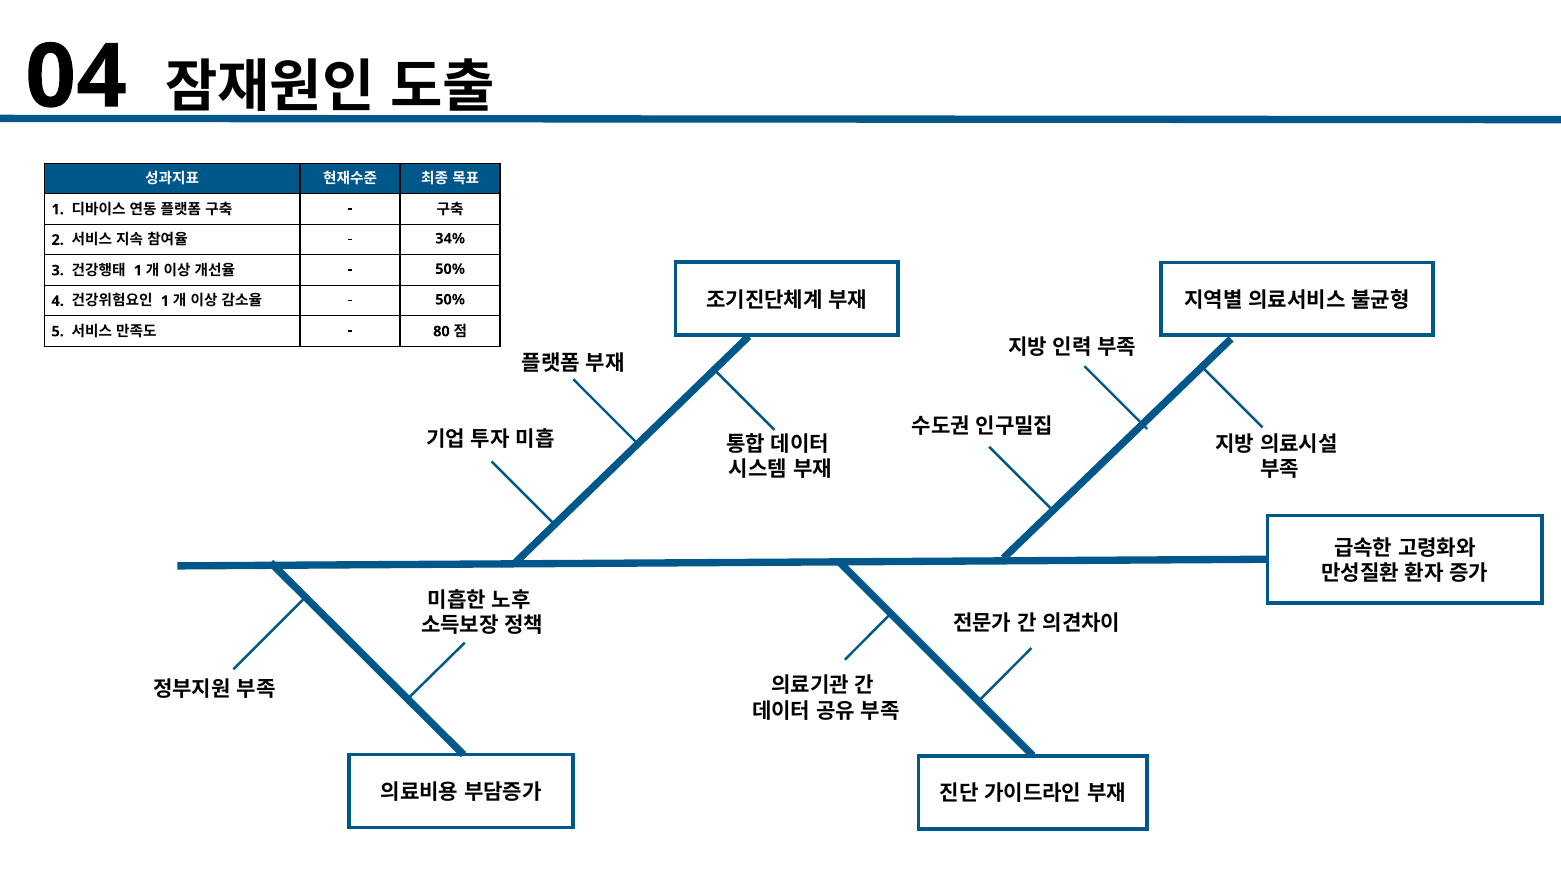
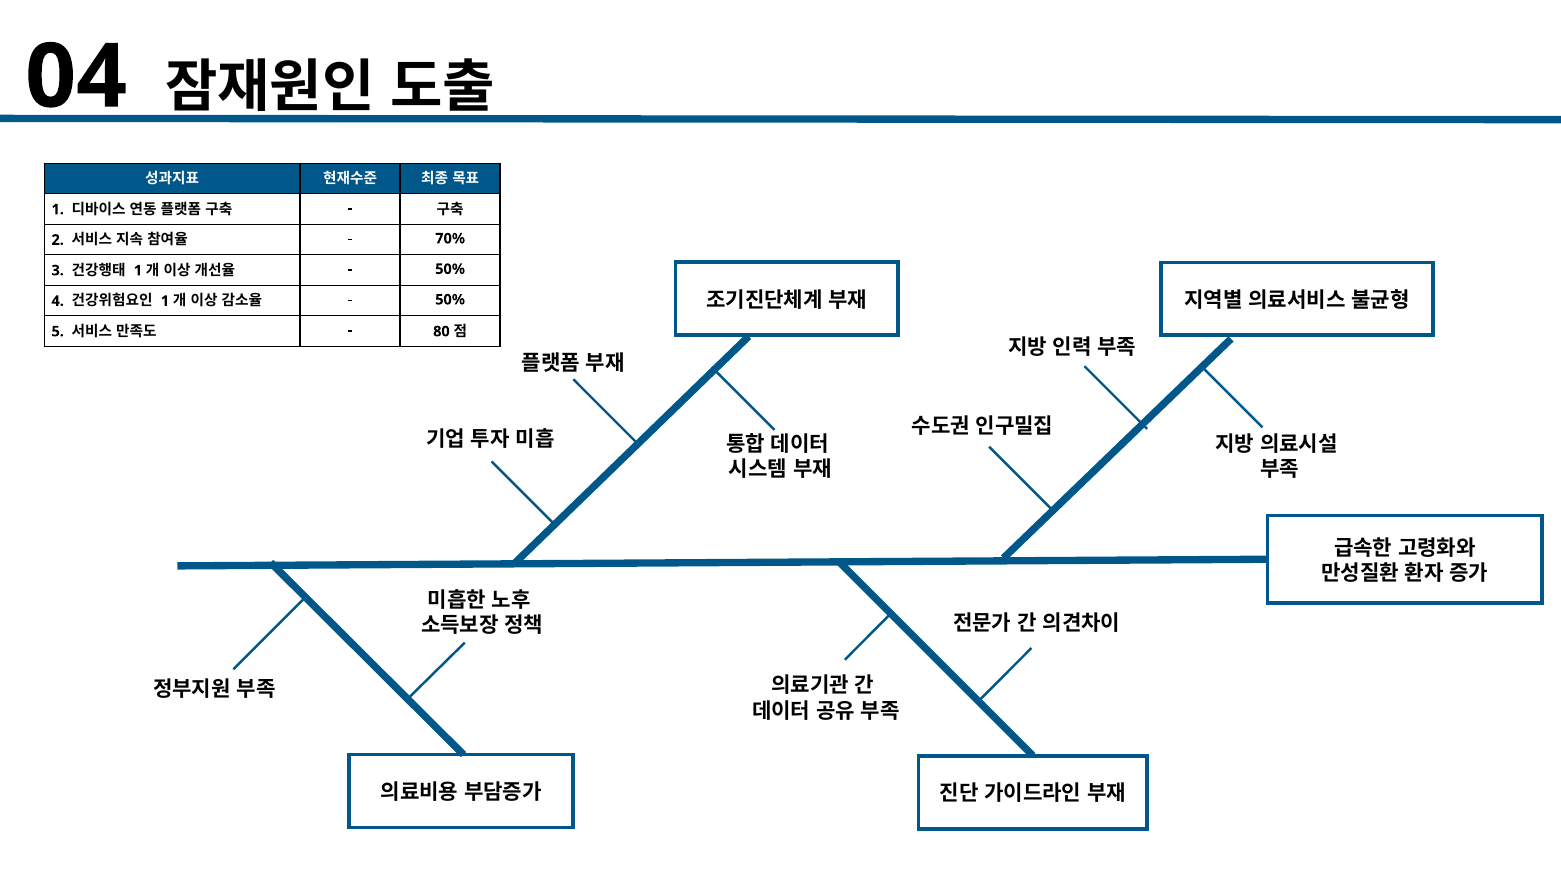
34%: 34% -> 70%
